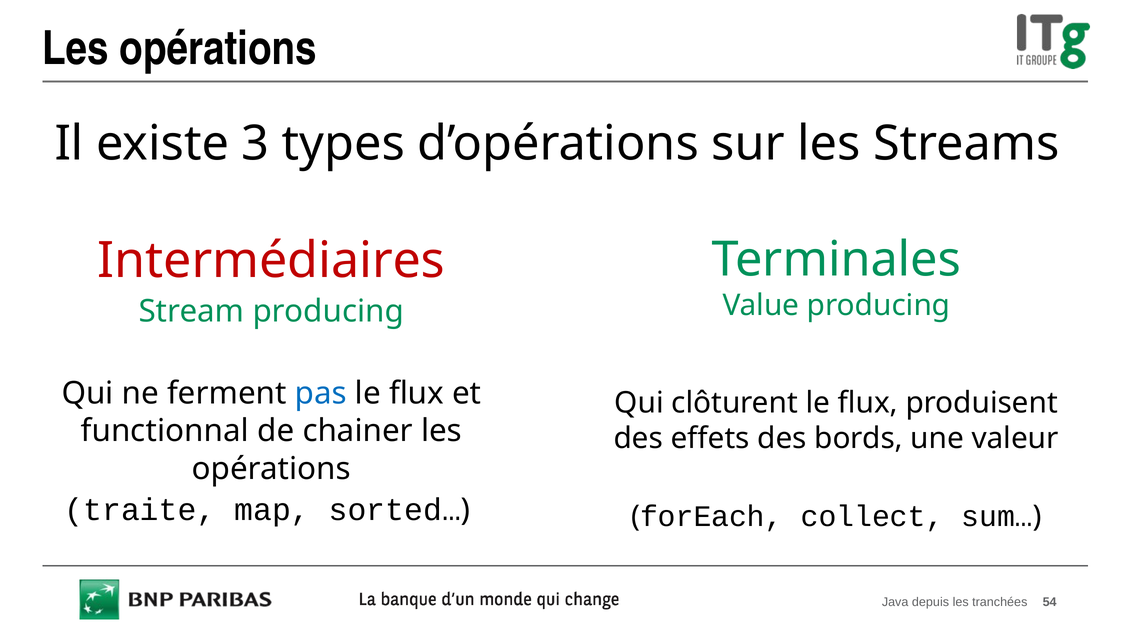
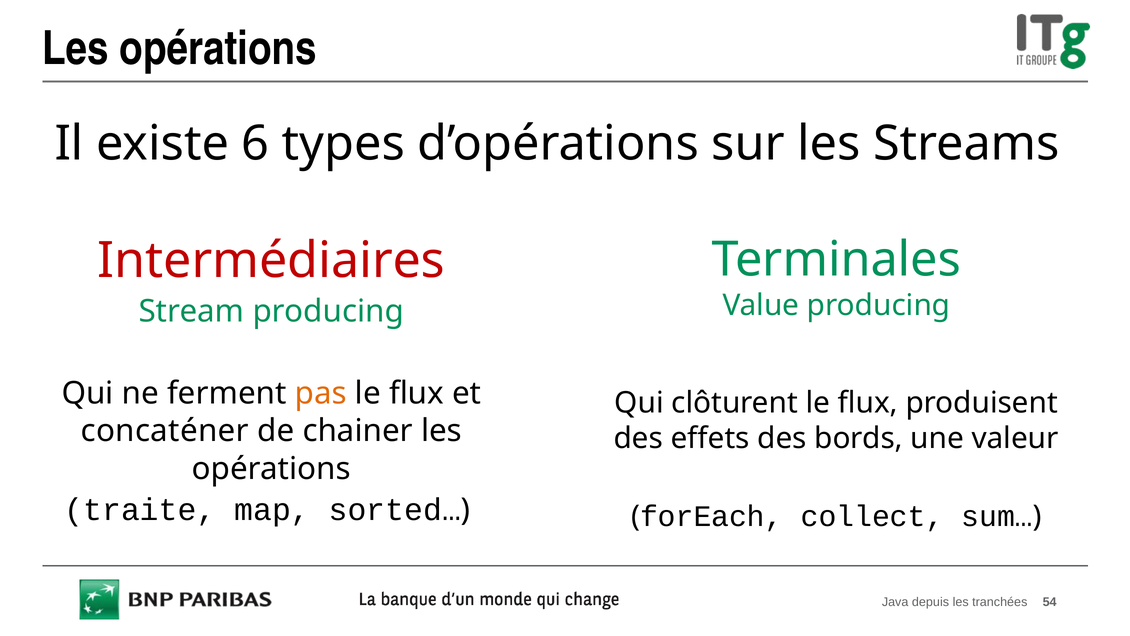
3: 3 -> 6
pas colour: blue -> orange
functionnal: functionnal -> concaténer
